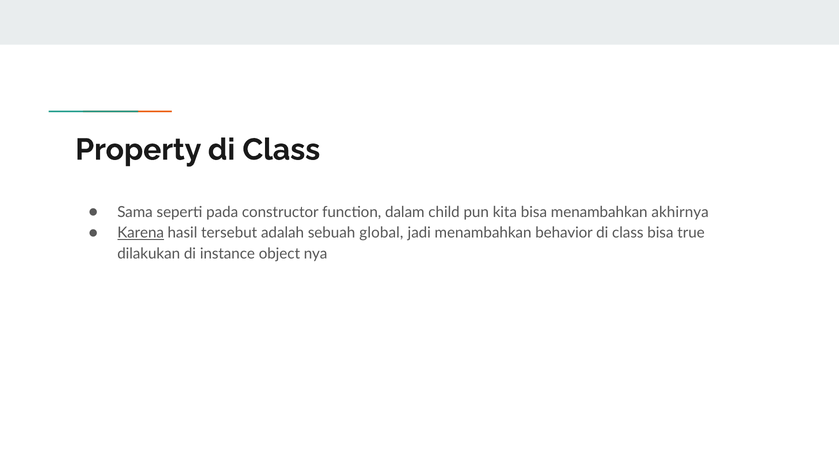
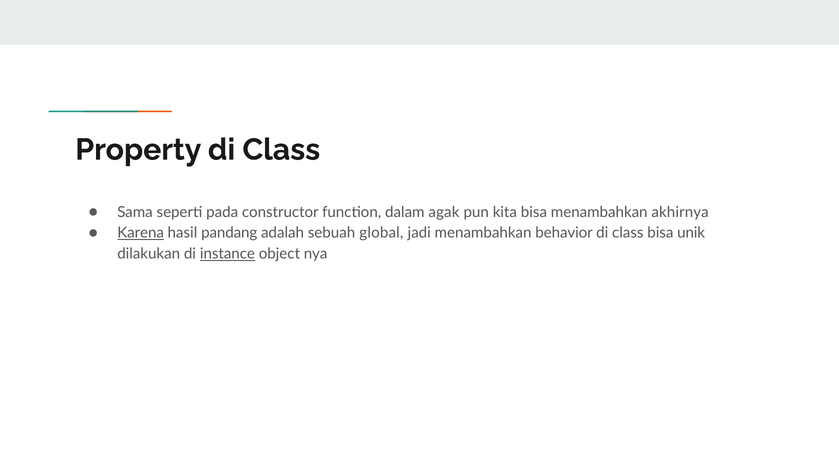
child: child -> agak
tersebut: tersebut -> pandang
true: true -> unik
instance underline: none -> present
